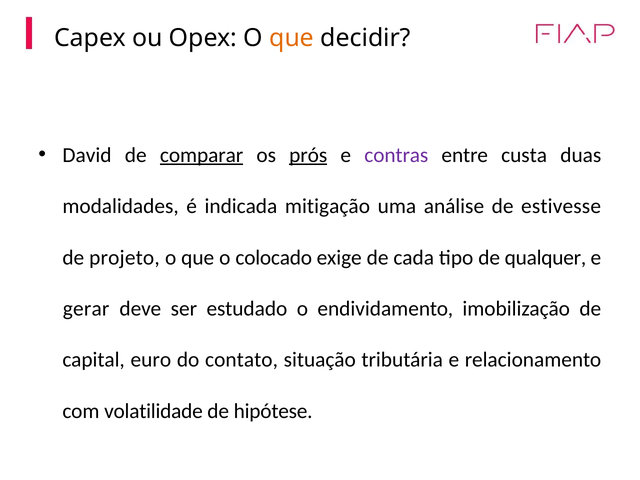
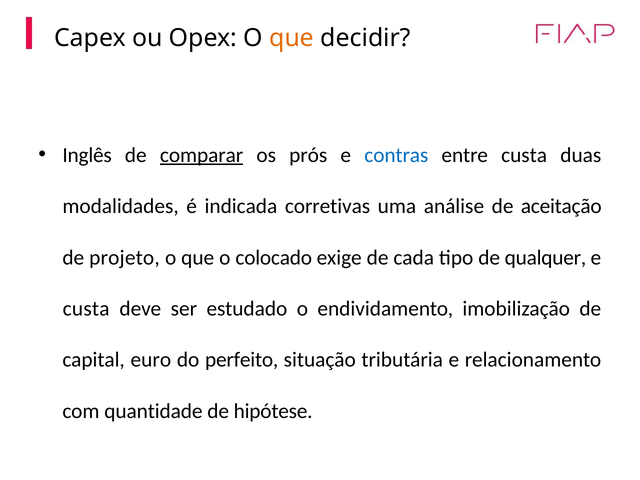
David: David -> Inglês
prós underline: present -> none
contras colour: purple -> blue
mitigação: mitigação -> corretivas
estivesse: estivesse -> aceitação
gerar at (86, 309): gerar -> custa
contato: contato -> perfeito
volatilidade: volatilidade -> quantidade
